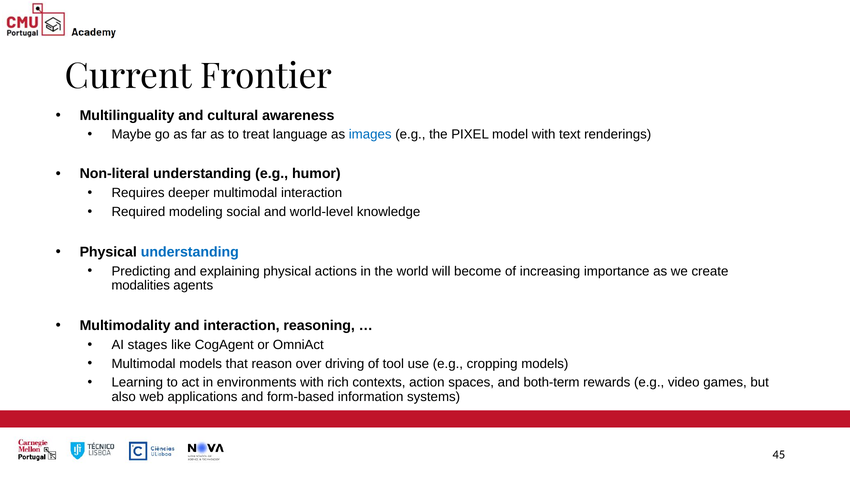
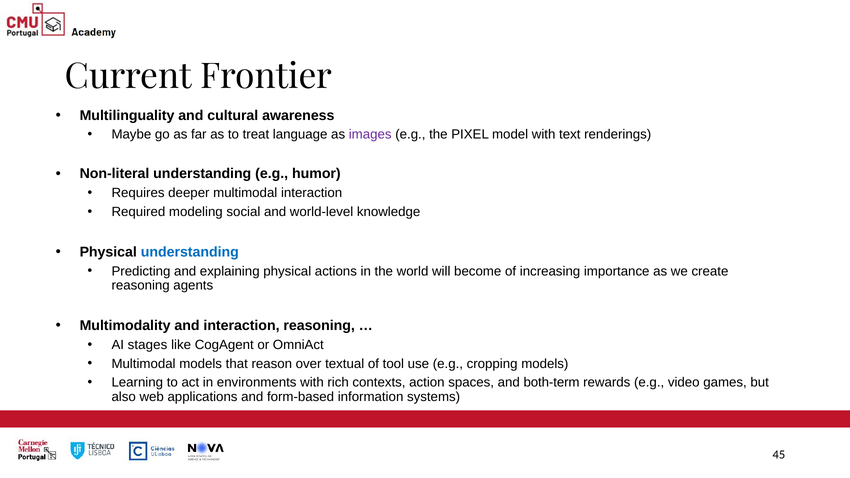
images colour: blue -> purple
modalities at (141, 286): modalities -> reasoning
driving: driving -> textual
